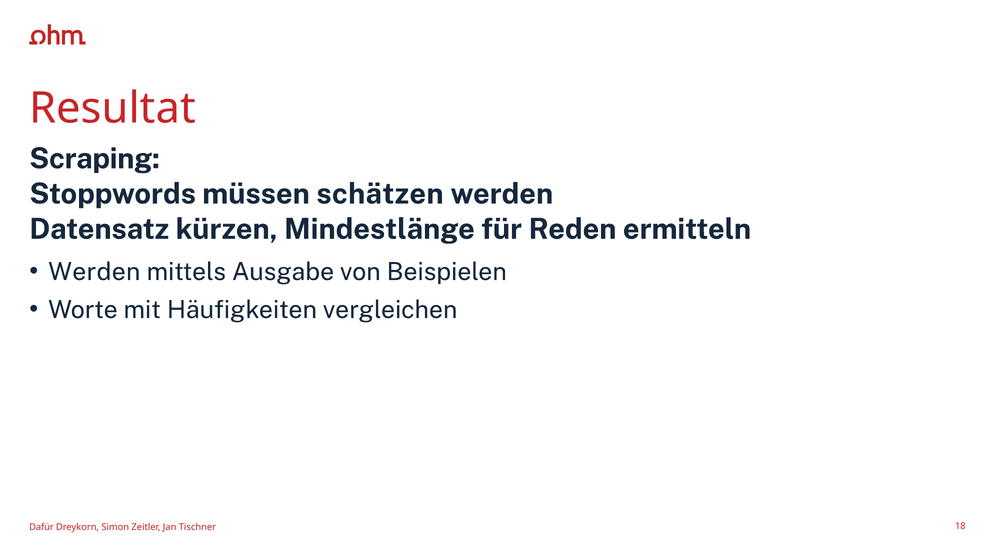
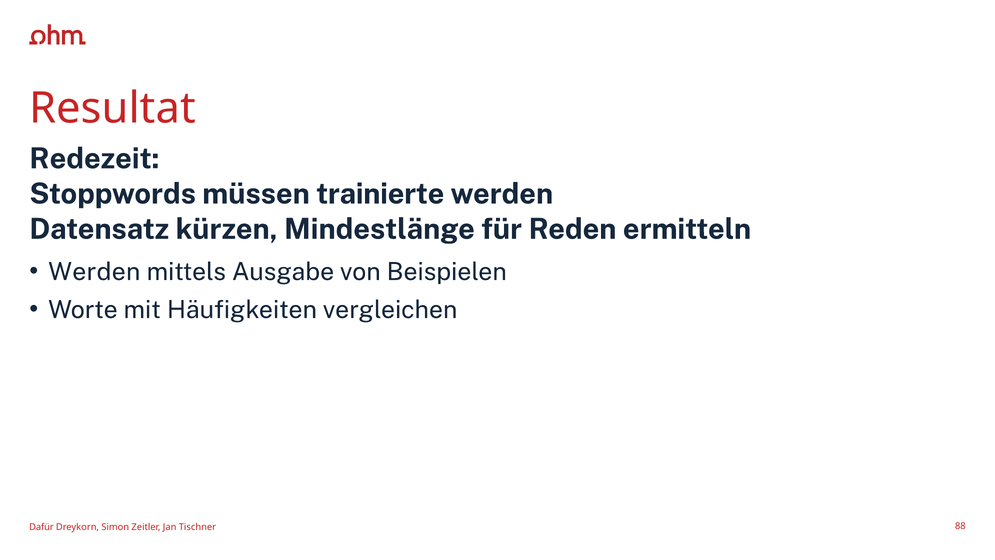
Scraping: Scraping -> Redezeit
schätzen: schätzen -> trainierte
18: 18 -> 88
